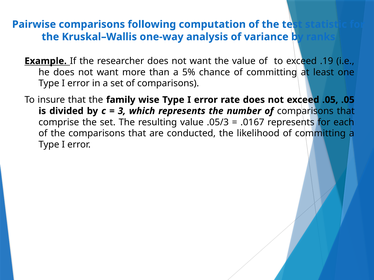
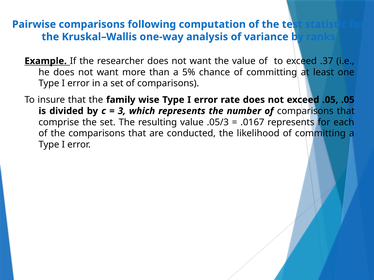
.19: .19 -> .37
